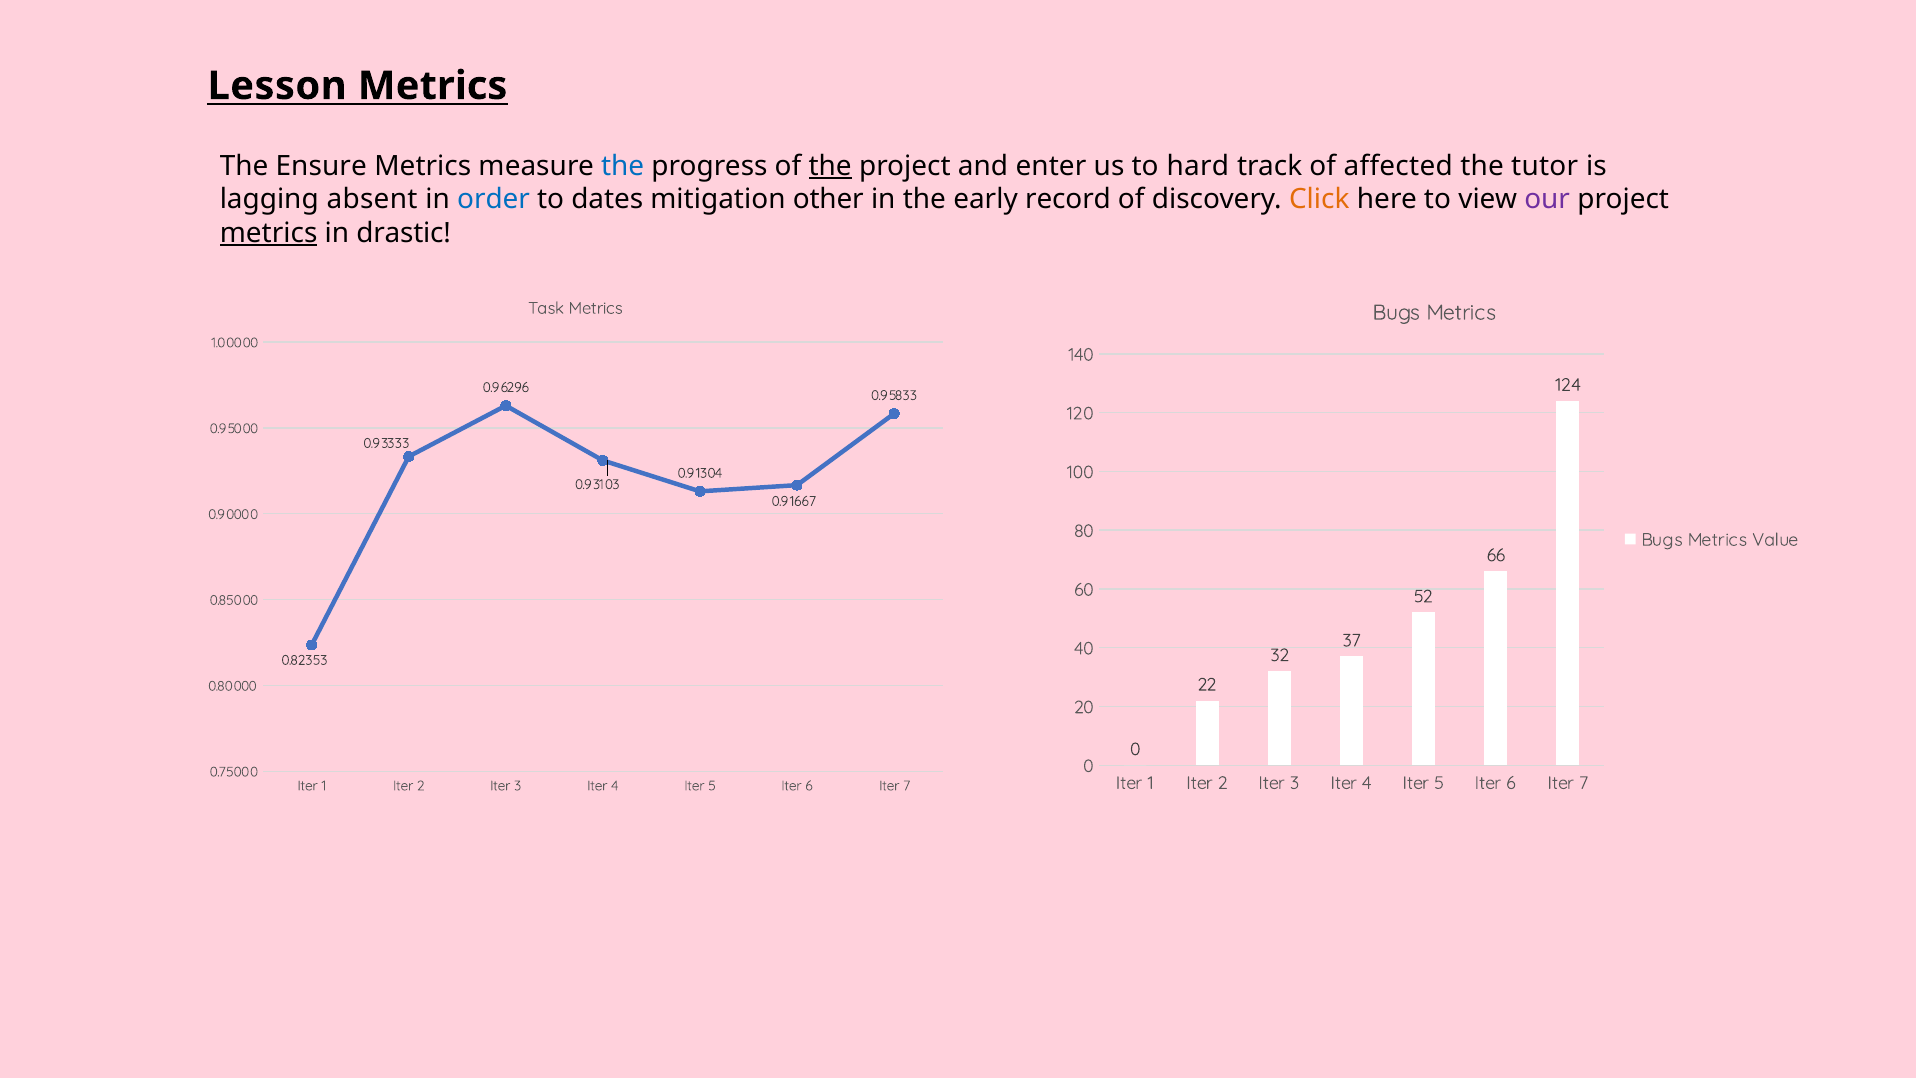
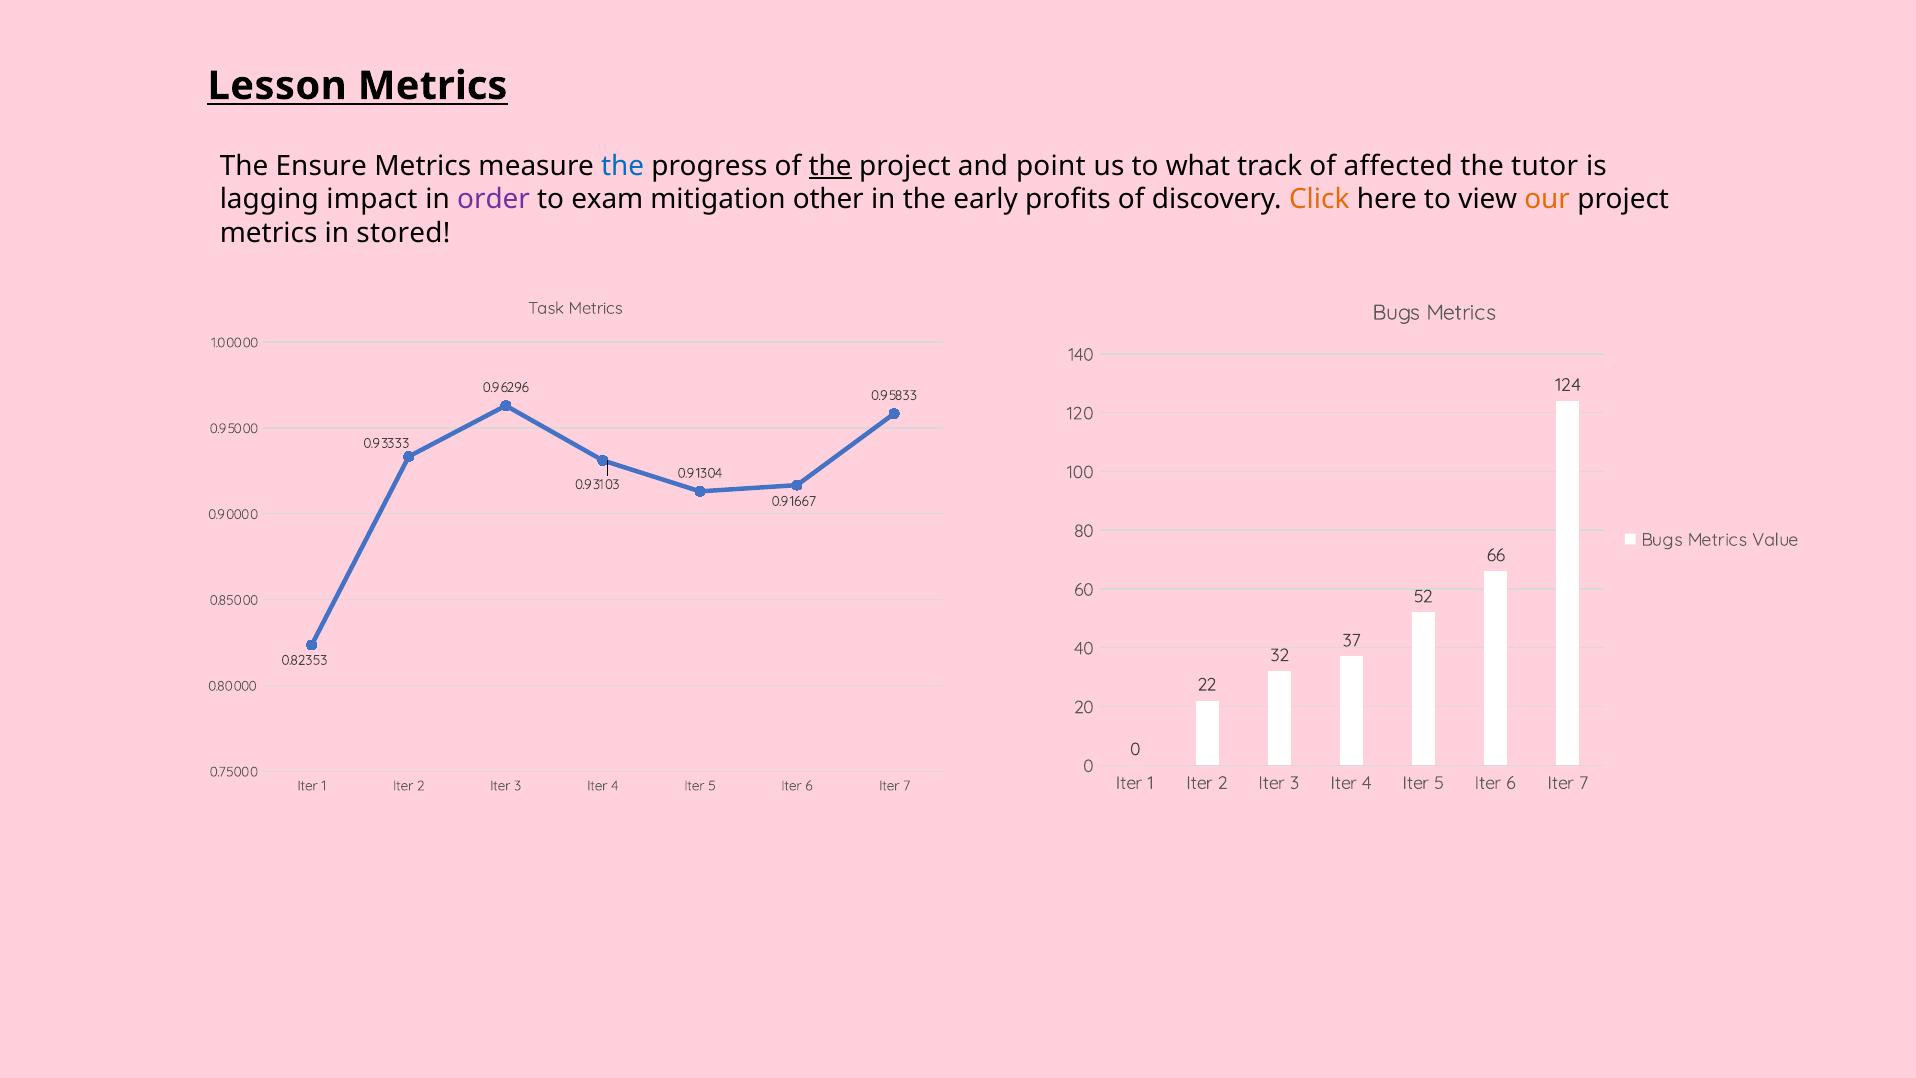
enter: enter -> point
hard: hard -> what
absent: absent -> impact
order colour: blue -> purple
dates: dates -> exam
record: record -> profits
our colour: purple -> orange
metrics at (269, 233) underline: present -> none
drastic: drastic -> stored
